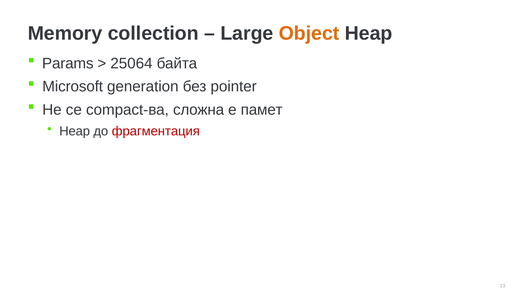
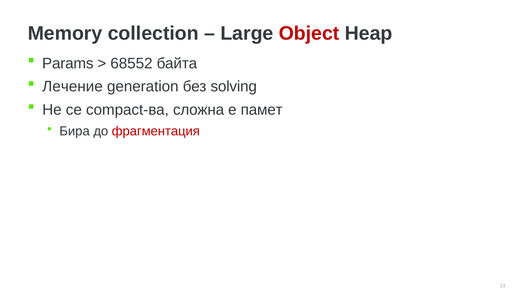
Object colour: orange -> red
25064: 25064 -> 68552
Microsoft: Microsoft -> Лечение
pointer: pointer -> solving
Heap at (75, 131): Heap -> Бира
